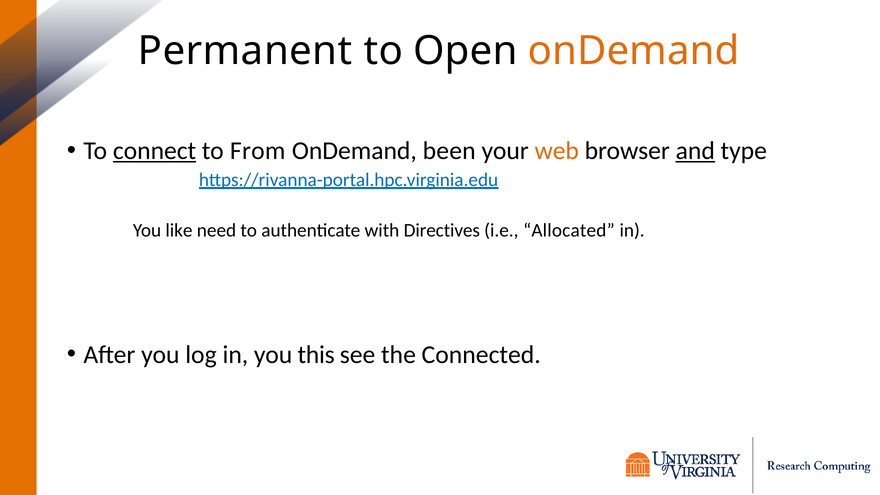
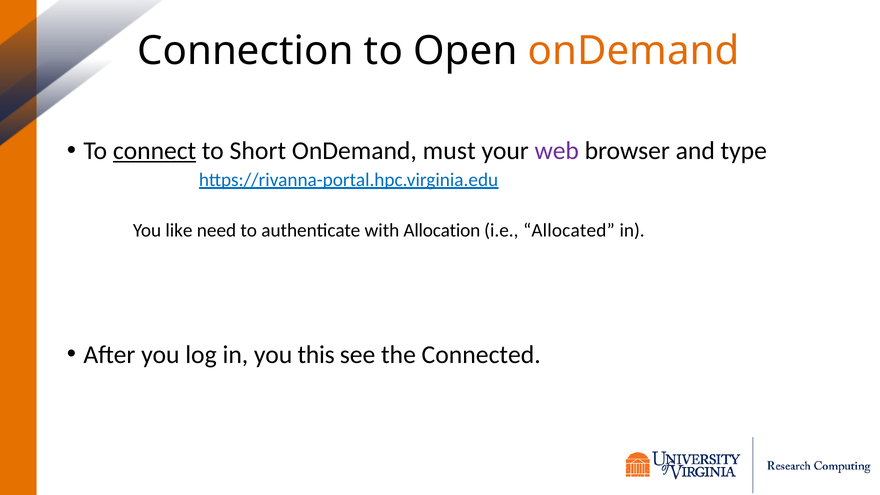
Permanent: Permanent -> Connection
From: From -> Short
been: been -> must
web colour: orange -> purple
and underline: present -> none
Directives: Directives -> Allocation
